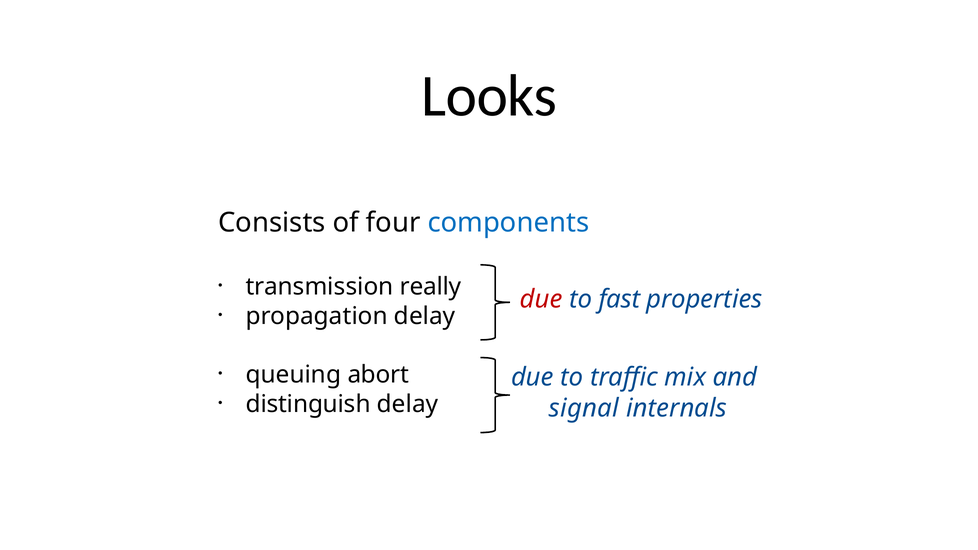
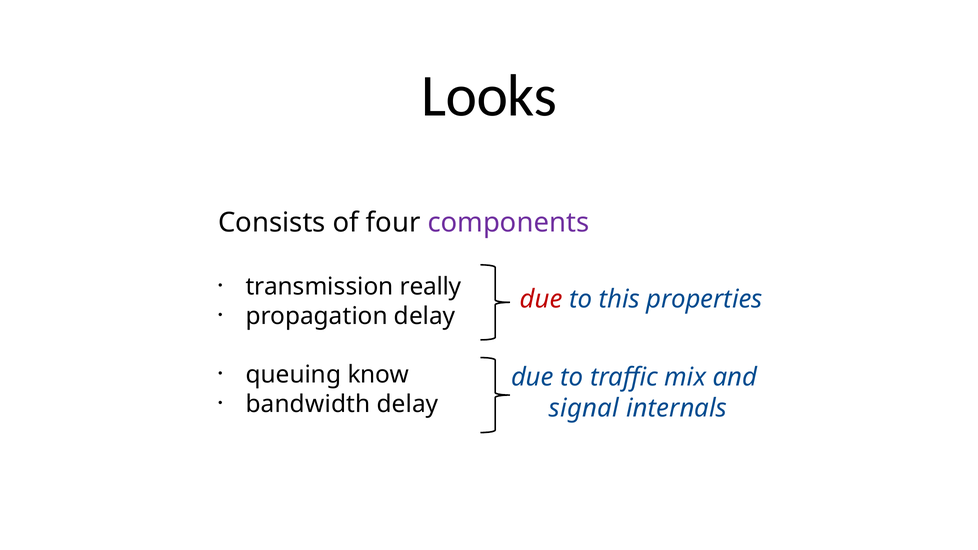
components colour: blue -> purple
fast: fast -> this
abort: abort -> know
distinguish: distinguish -> bandwidth
